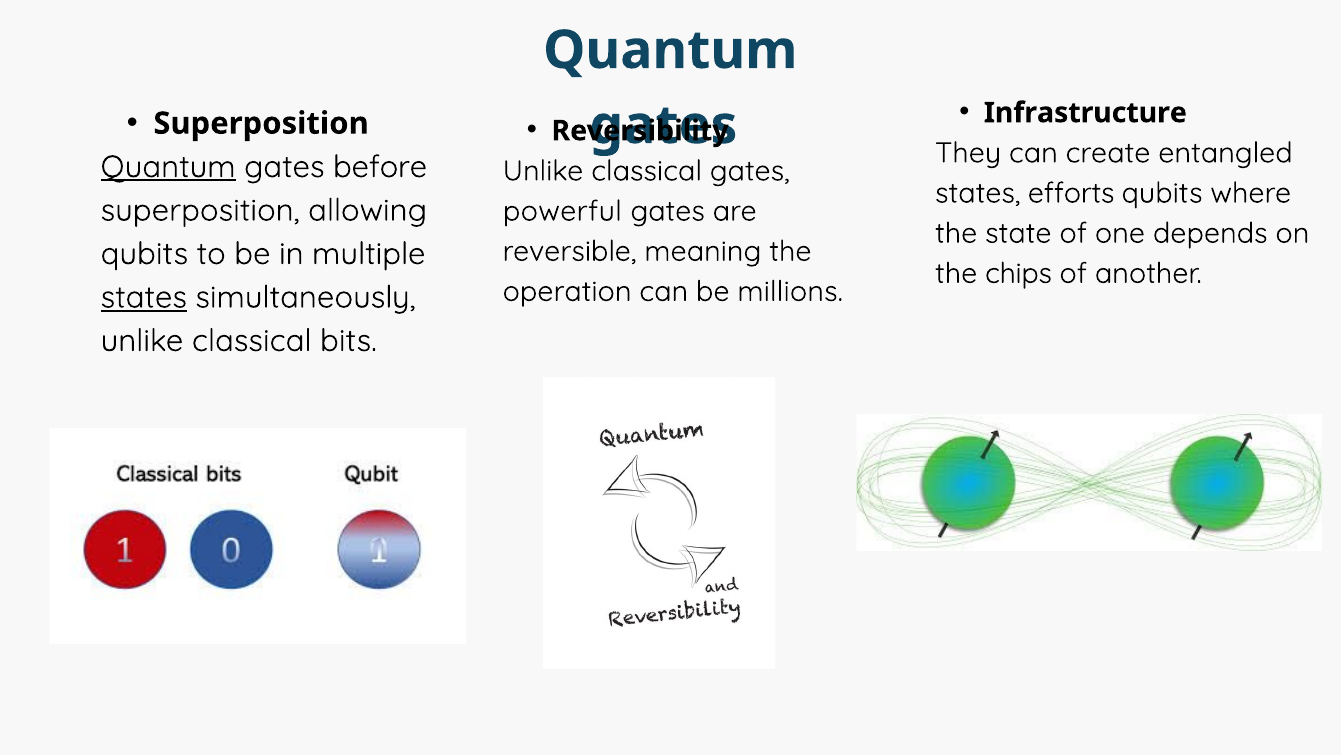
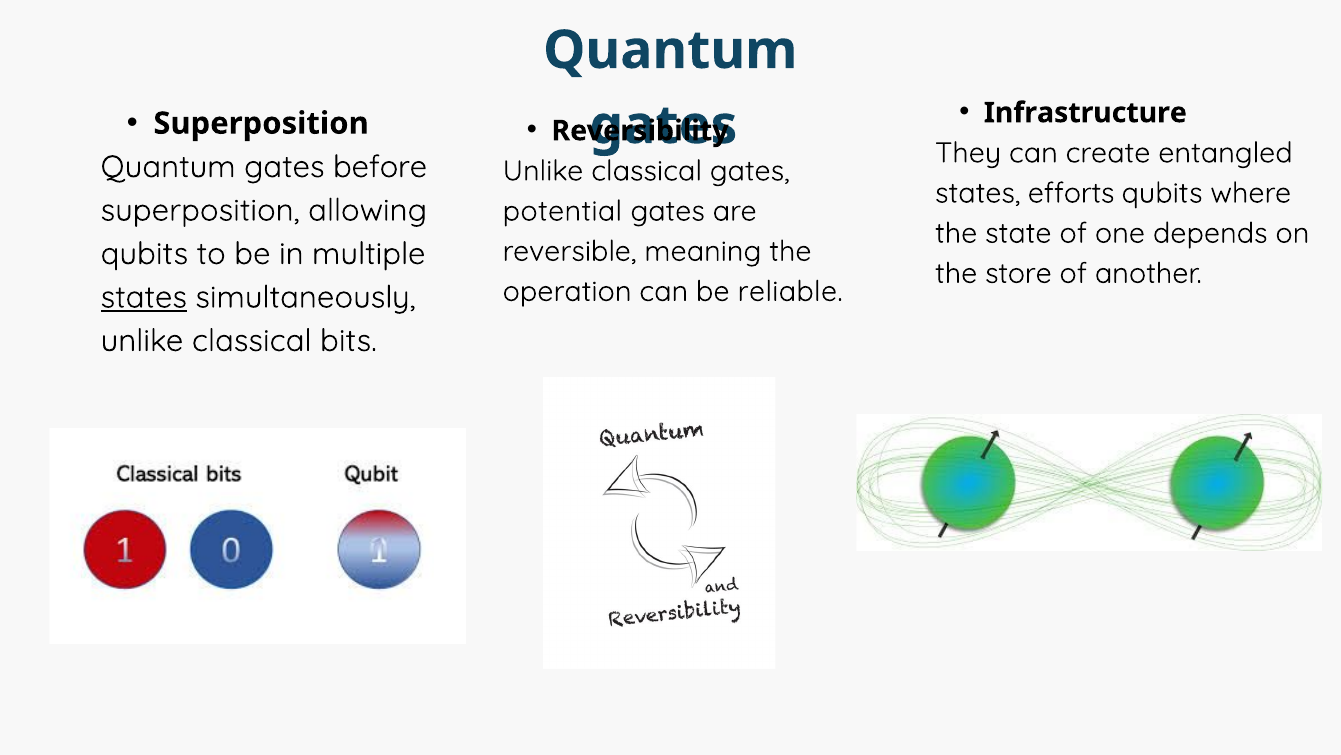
Quantum at (168, 167) underline: present -> none
powerful: powerful -> potential
chips: chips -> store
millions: millions -> reliable
